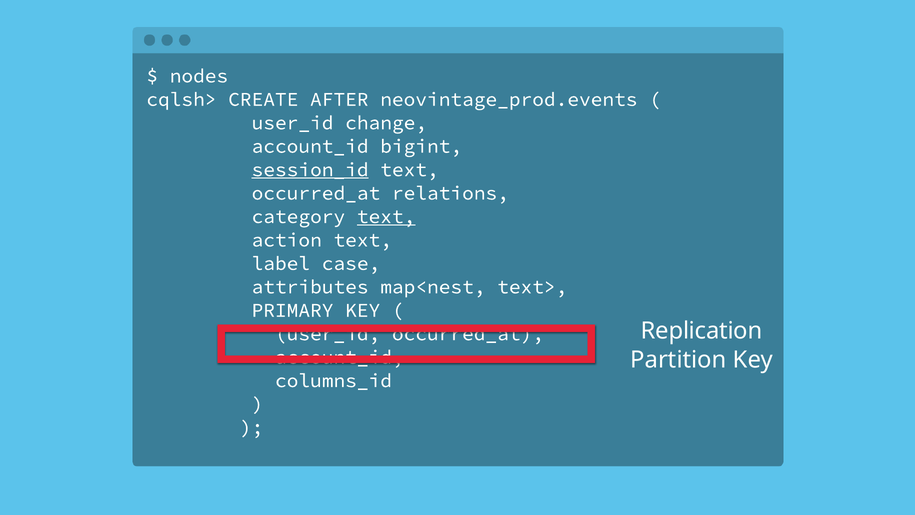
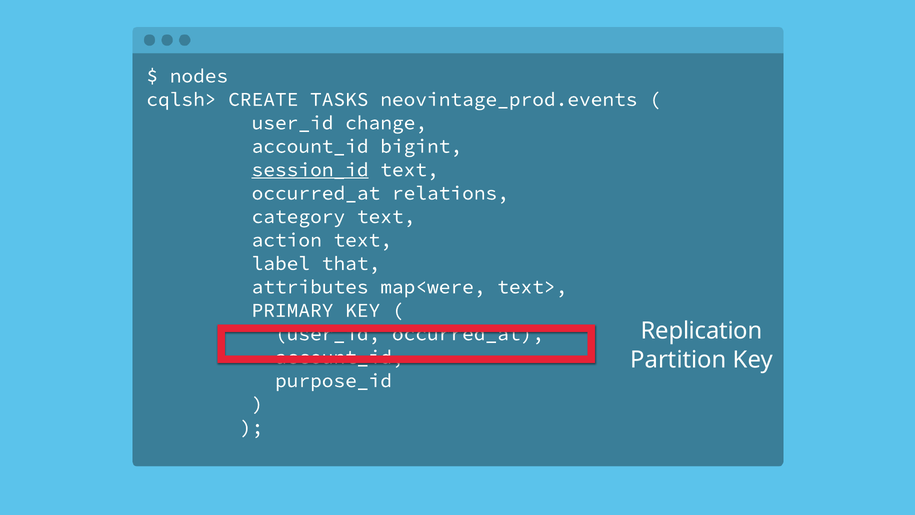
AFTER: AFTER -> TASKS
text at (386, 216) underline: present -> none
case: case -> that
map<nest: map<nest -> map<were
columns_id: columns_id -> purpose_id
